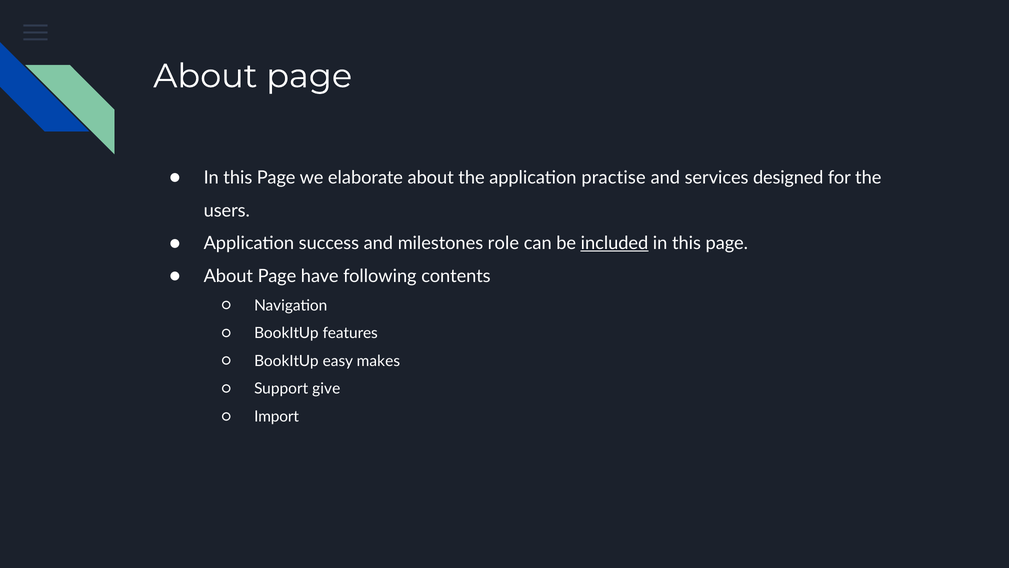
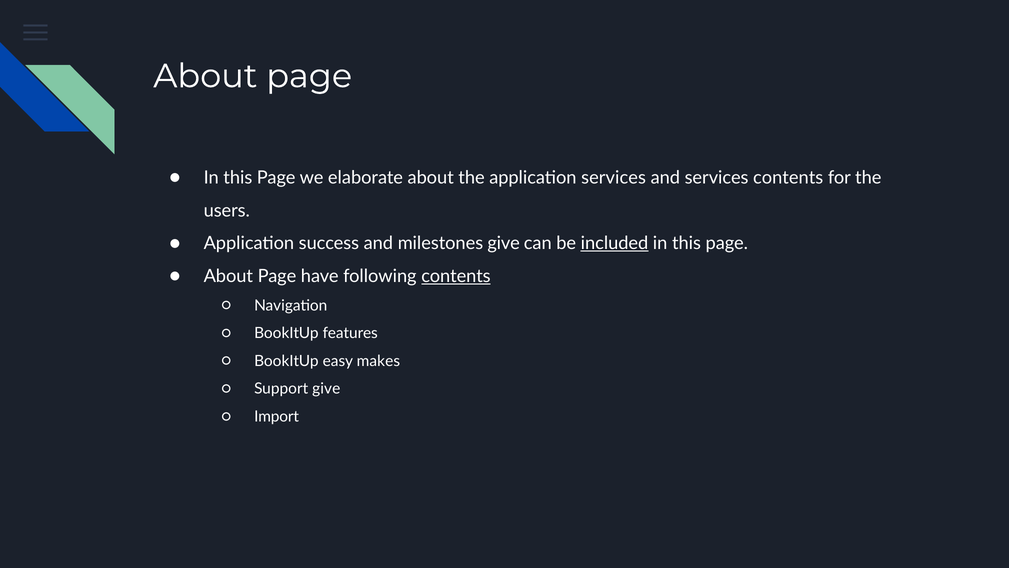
application practise: practise -> services
services designed: designed -> contents
milestones role: role -> give
contents at (456, 276) underline: none -> present
